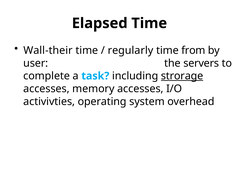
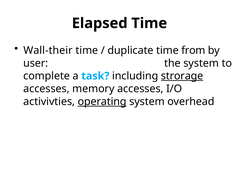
regularly: regularly -> duplicate
the servers: servers -> system
operating underline: none -> present
